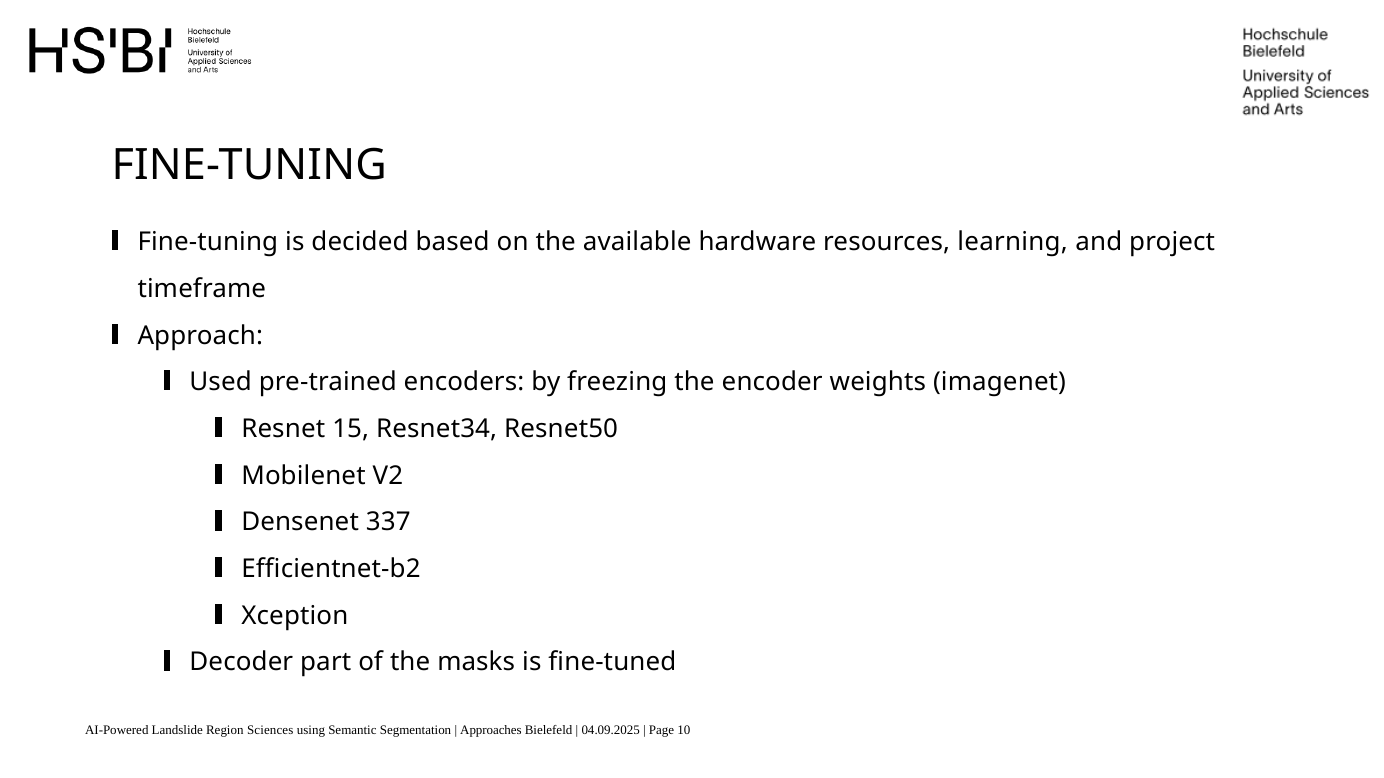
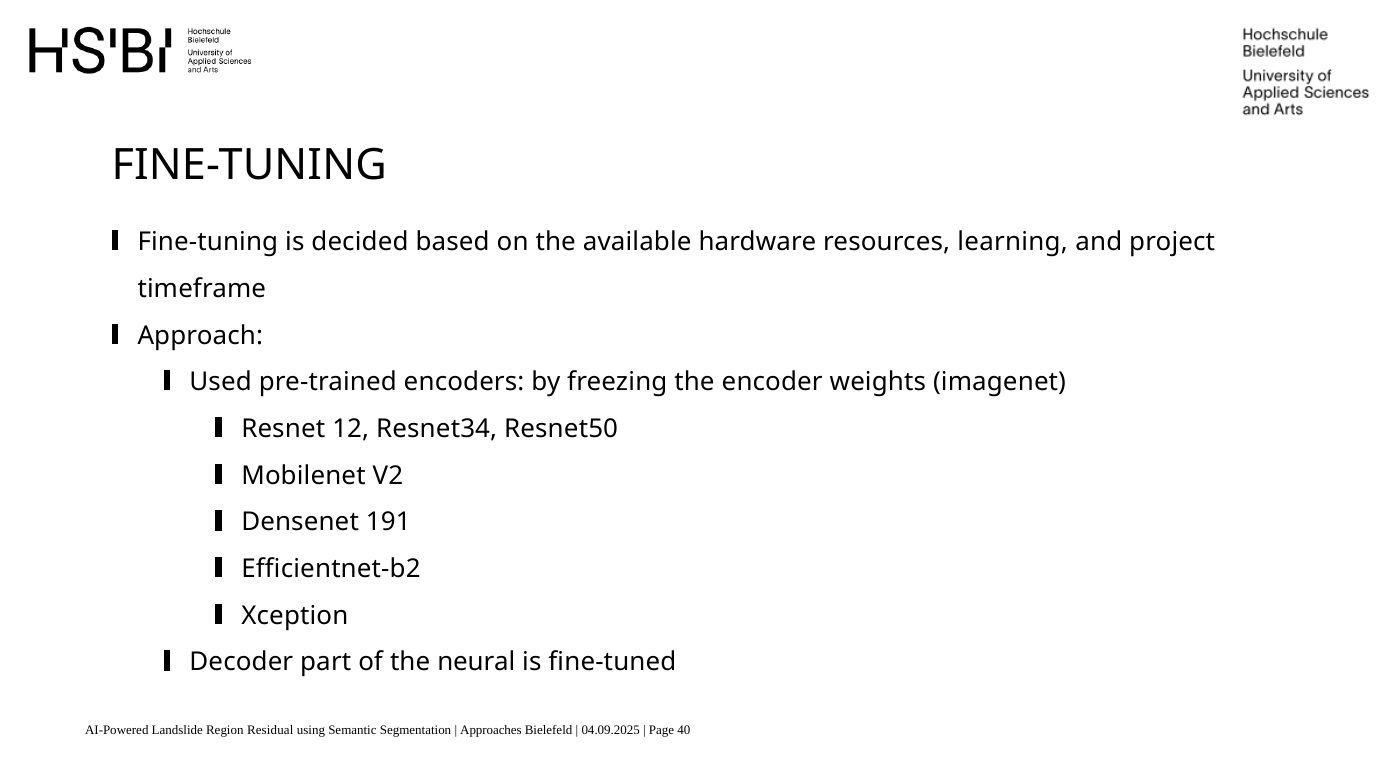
15: 15 -> 12
337: 337 -> 191
masks: masks -> neural
Sciences: Sciences -> Residual
10: 10 -> 40
